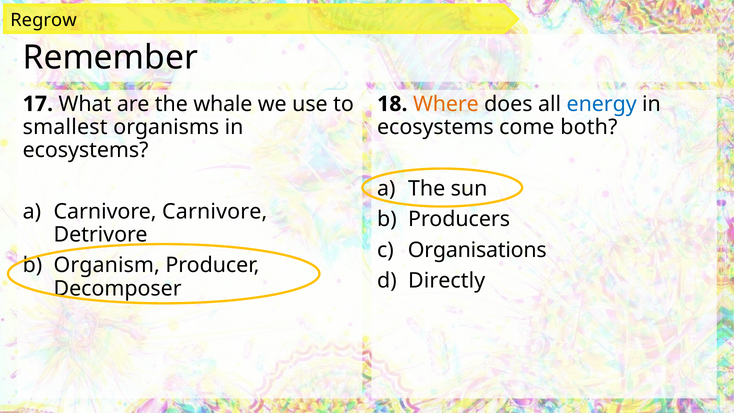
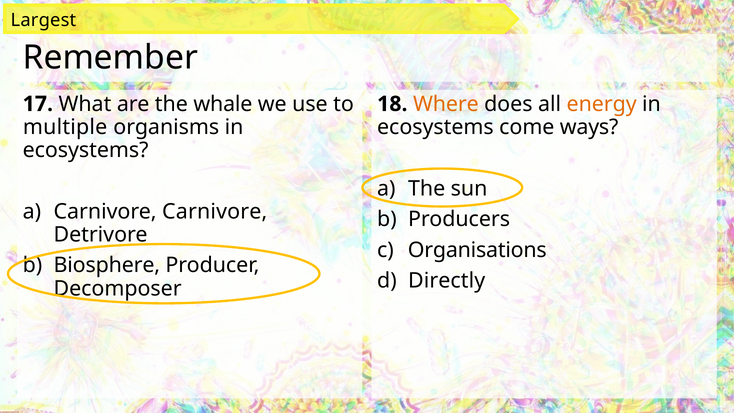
Regrow: Regrow -> Largest
energy colour: blue -> orange
smallest: smallest -> multiple
both: both -> ways
Organism: Organism -> Biosphere
